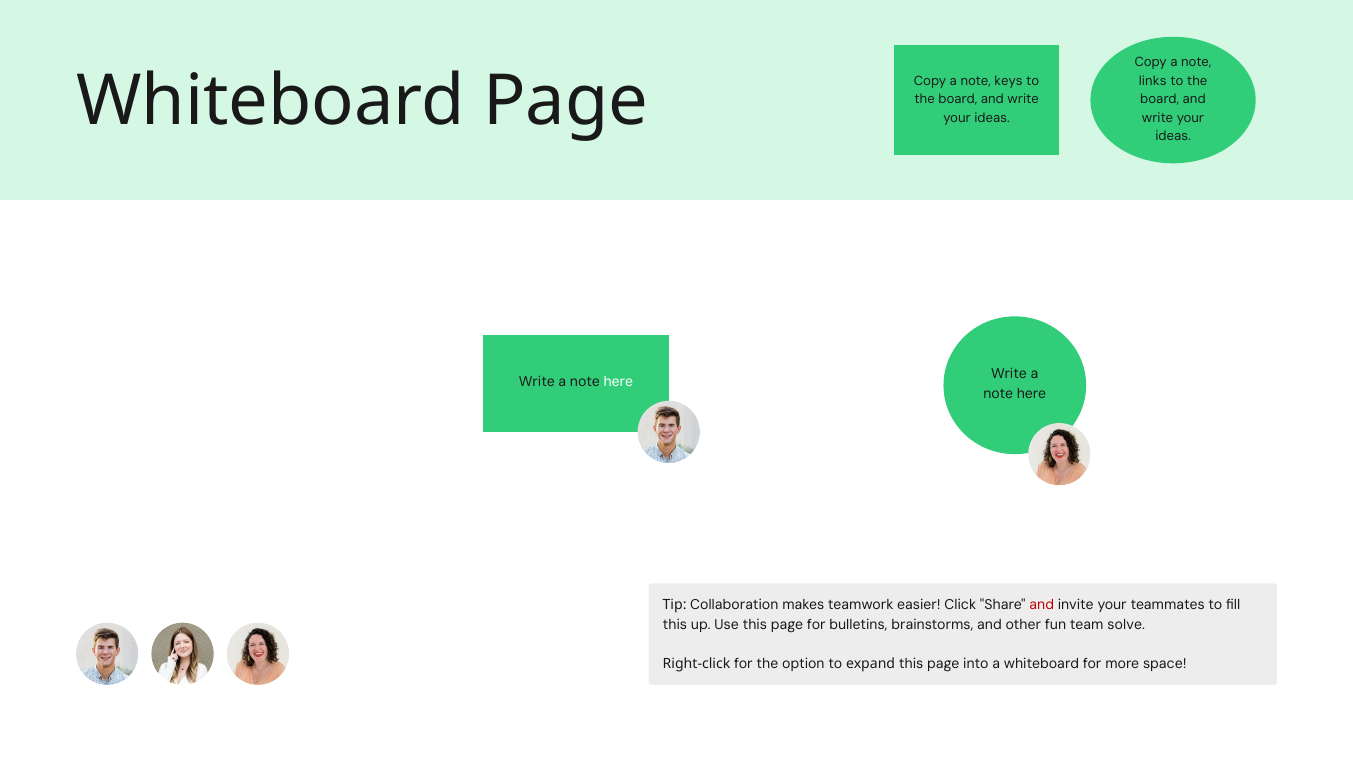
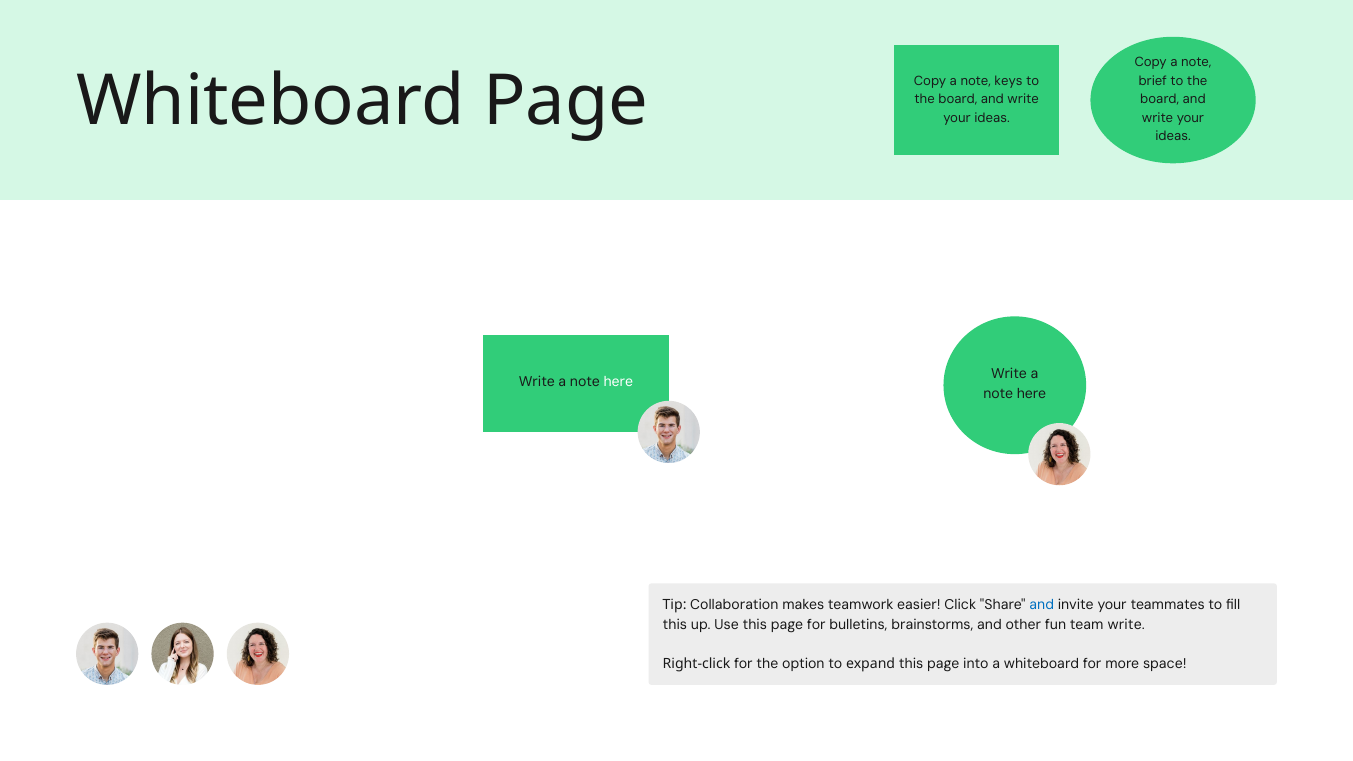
links: links -> brief
and at (1042, 605) colour: red -> blue
team solve: solve -> write
